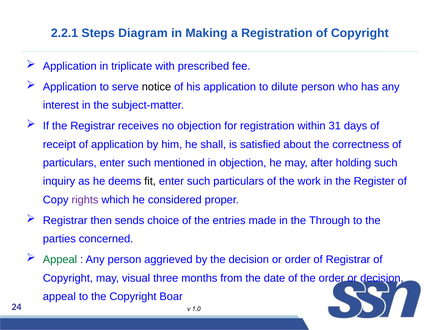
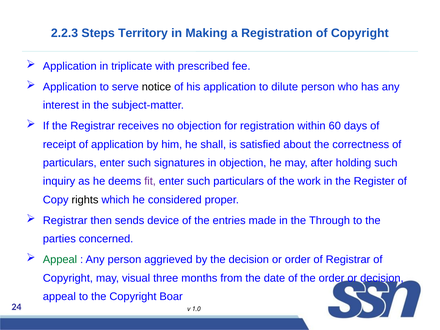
2.2.1: 2.2.1 -> 2.2.3
Diagram: Diagram -> Territory
31: 31 -> 60
mentioned: mentioned -> signatures
fit colour: black -> purple
rights colour: purple -> black
choice: choice -> device
